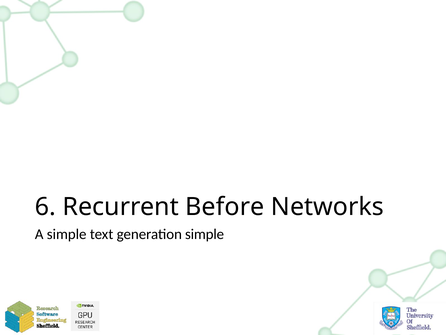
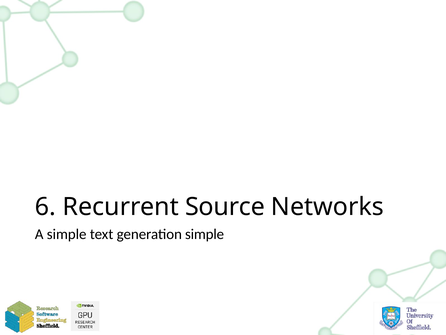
Before: Before -> Source
